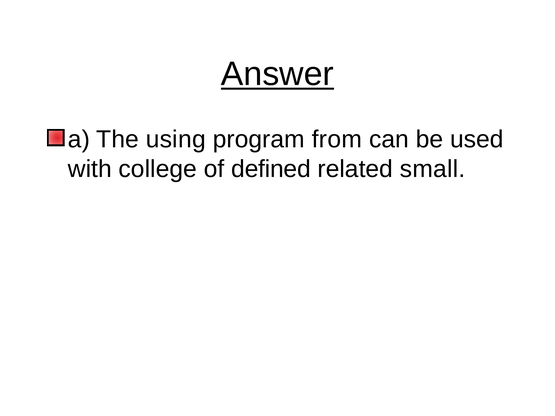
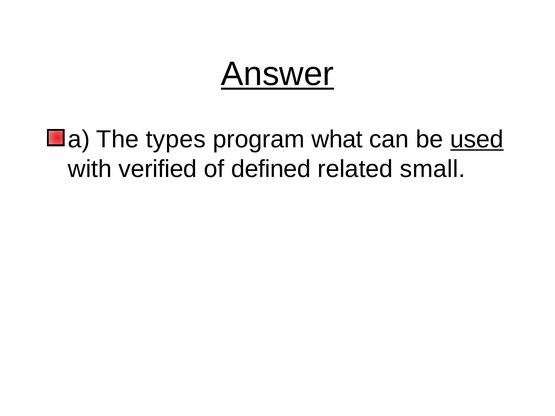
using: using -> types
from: from -> what
used underline: none -> present
college: college -> verified
